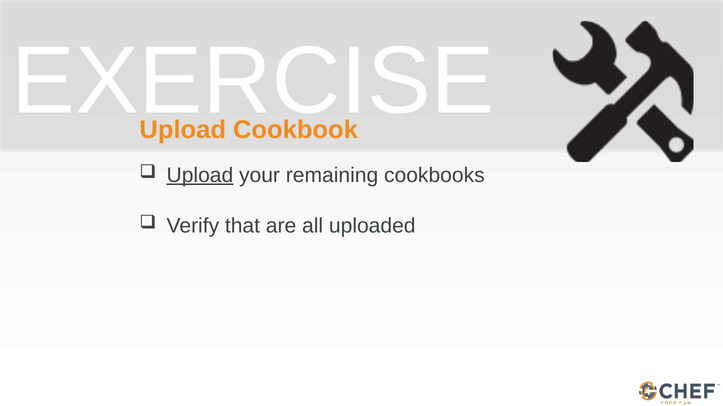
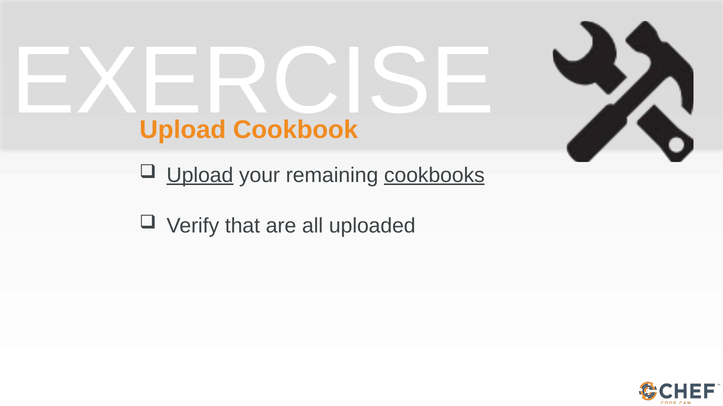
cookbooks underline: none -> present
